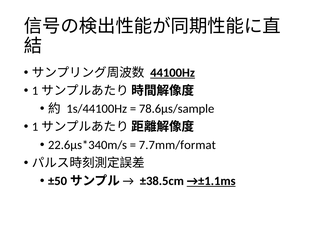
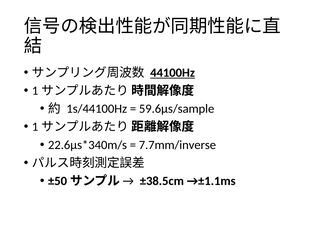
78.6μs/sample: 78.6μs/sample -> 59.6μs/sample
7.7mm/format: 7.7mm/format -> 7.7mm/inverse
→±1.1ms underline: present -> none
